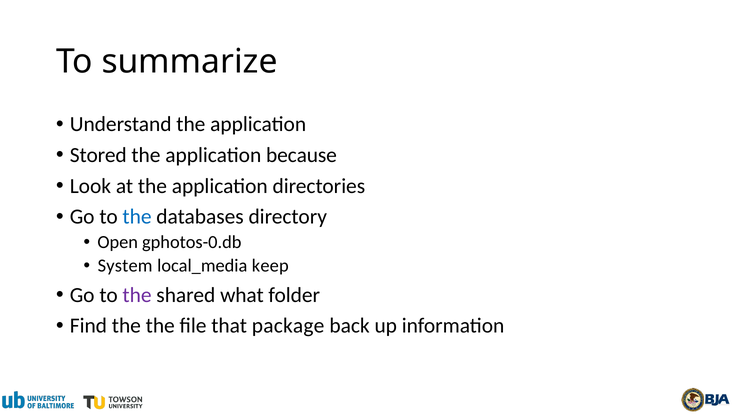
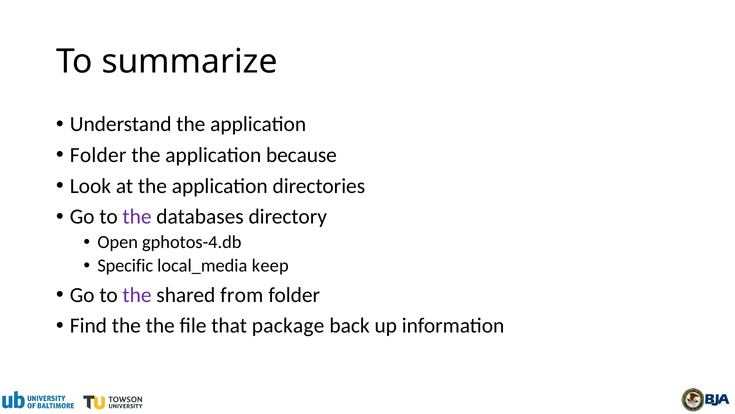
Stored at (98, 155): Stored -> Folder
the at (137, 217) colour: blue -> purple
gphotos-0.db: gphotos-0.db -> gphotos-4.db
System: System -> Specific
what: what -> from
